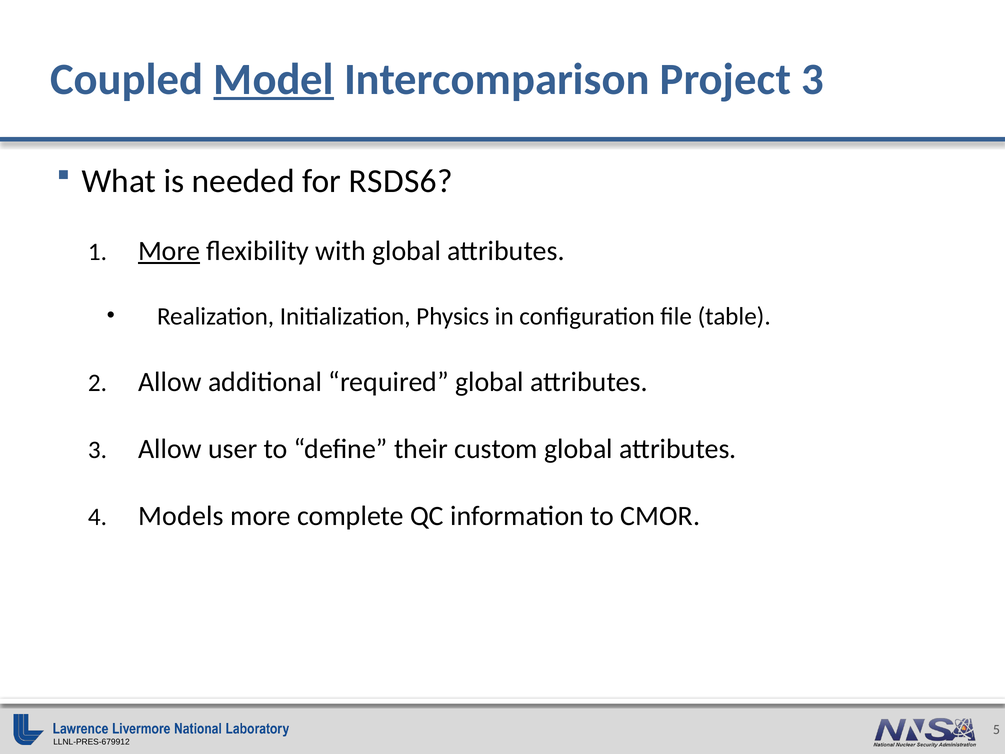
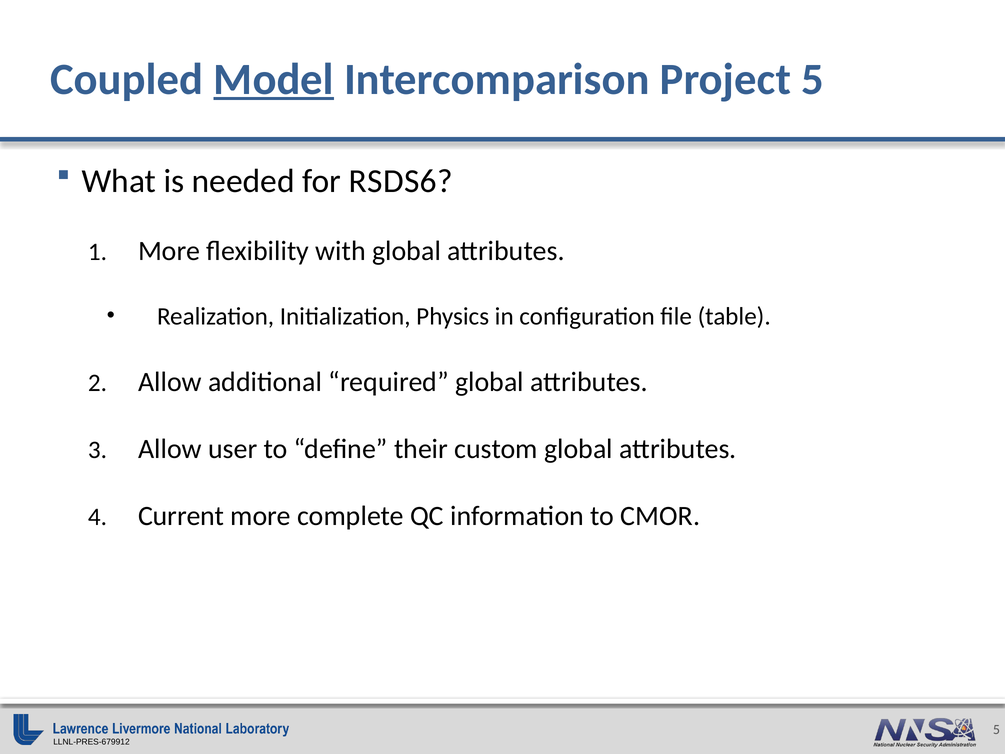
Project 3: 3 -> 5
More at (169, 251) underline: present -> none
Models: Models -> Current
